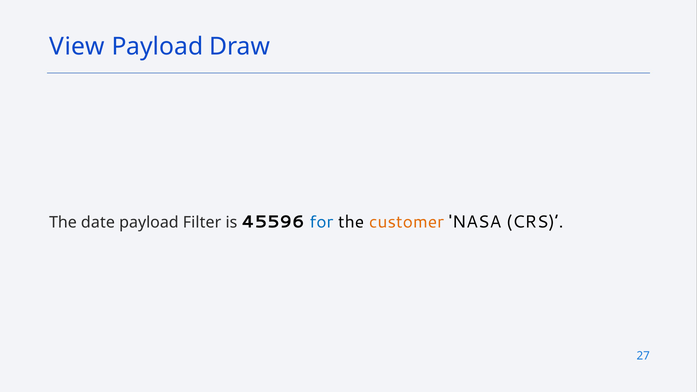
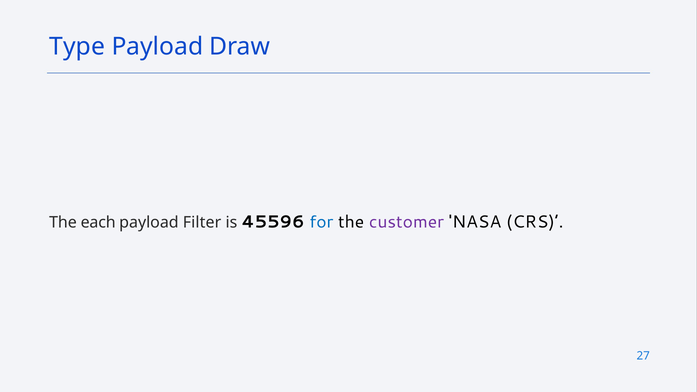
View: View -> Type
date: date -> each
customer colour: orange -> purple
